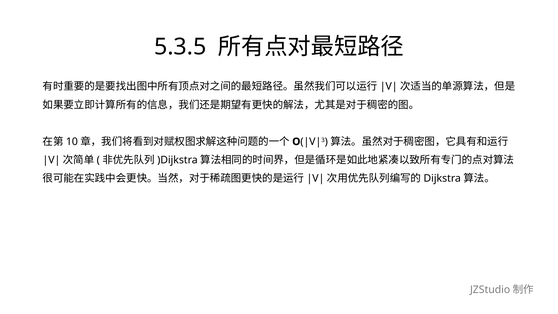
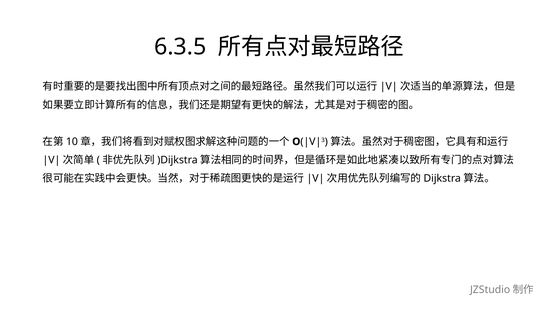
5.3.5: 5.3.5 -> 6.3.5
